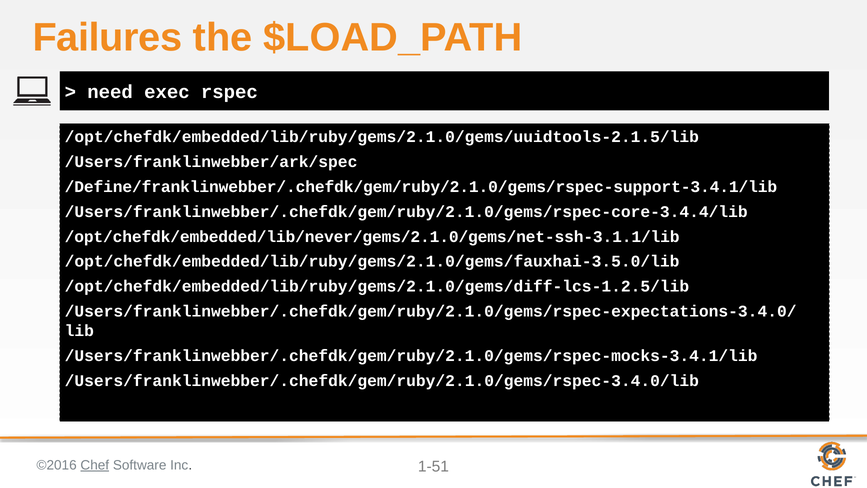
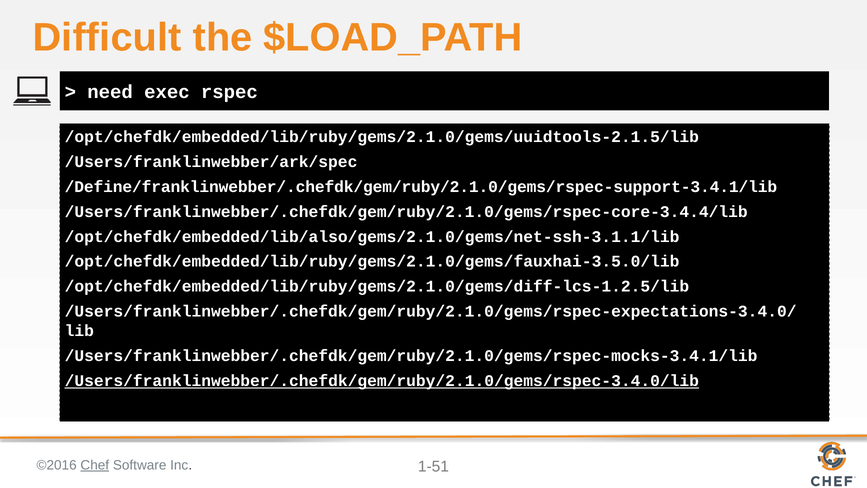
Failures: Failures -> Difficult
/opt/chefdk/embedded/lib/never/gems/2.1.0/gems/net-ssh-3.1.1/lib: /opt/chefdk/embedded/lib/never/gems/2.1.0/gems/net-ssh-3.1.1/lib -> /opt/chefdk/embedded/lib/also/gems/2.1.0/gems/net-ssh-3.1.1/lib
/Users/franklinwebber/.chefdk/gem/ruby/2.1.0/gems/rspec-3.4.0/lib underline: none -> present
